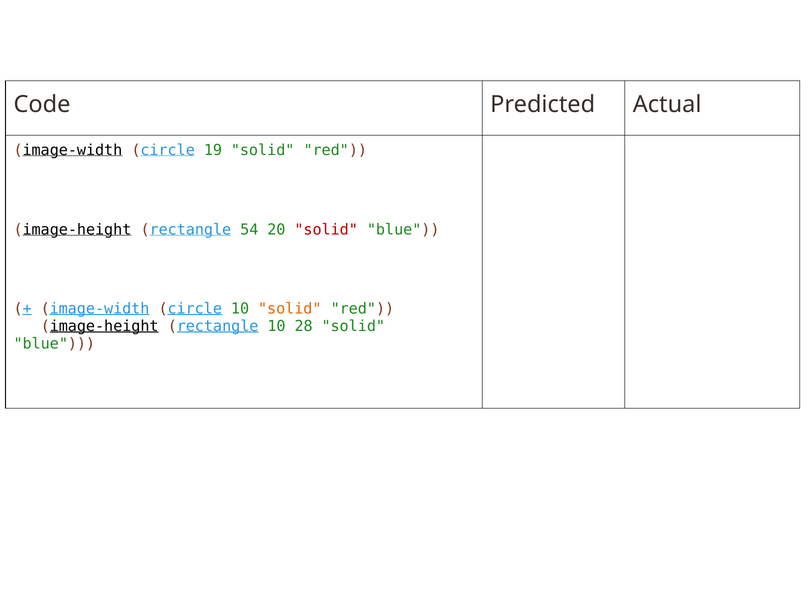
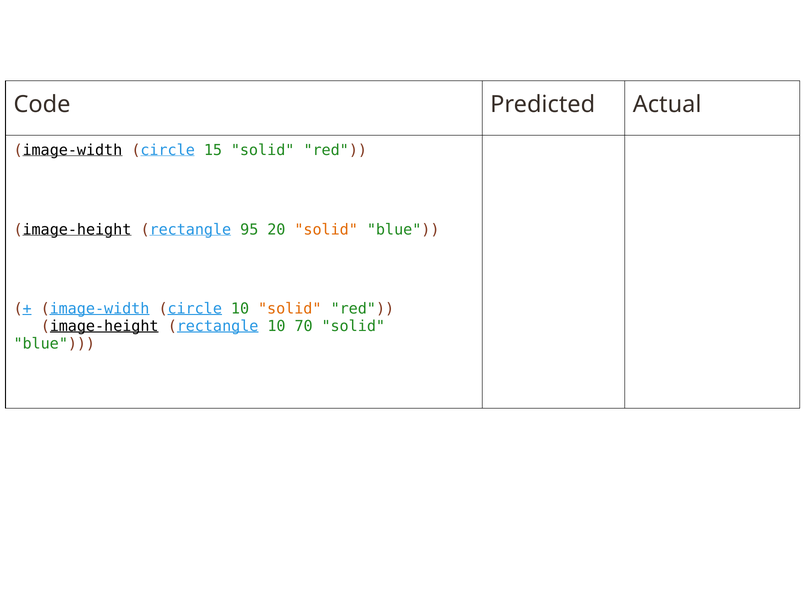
19: 19 -> 15
54: 54 -> 95
solid at (326, 230) colour: red -> orange
28: 28 -> 70
